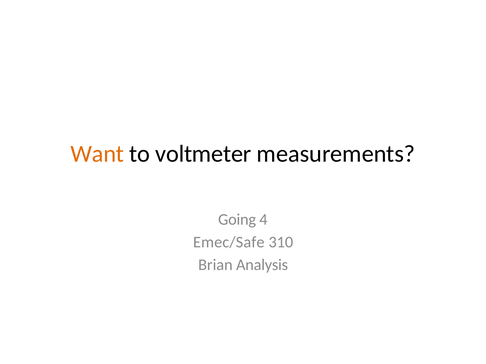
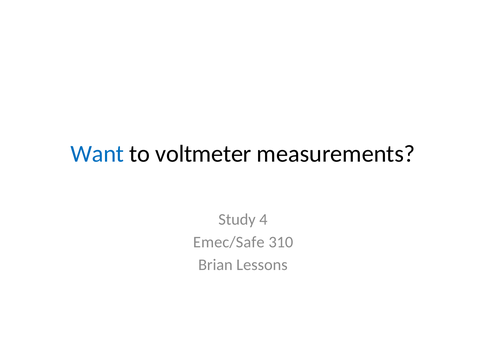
Want colour: orange -> blue
Going: Going -> Study
Analysis: Analysis -> Lessons
